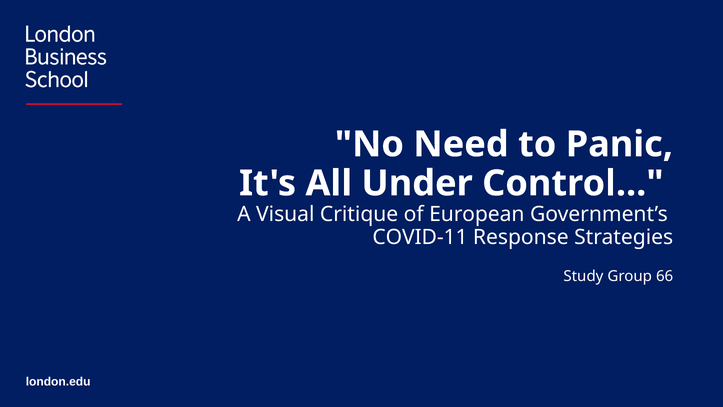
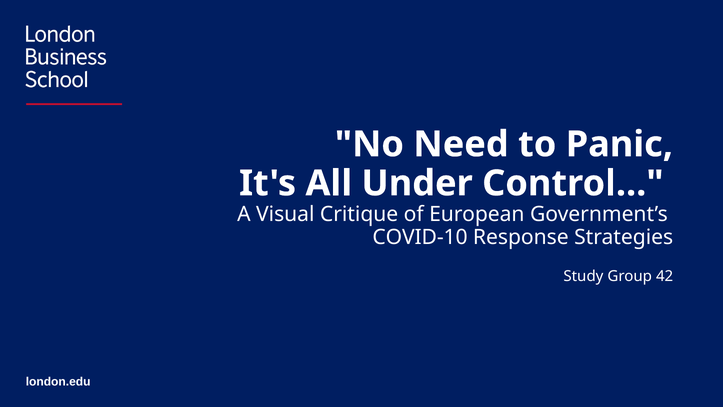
COVID-11: COVID-11 -> COVID-10
66: 66 -> 42
